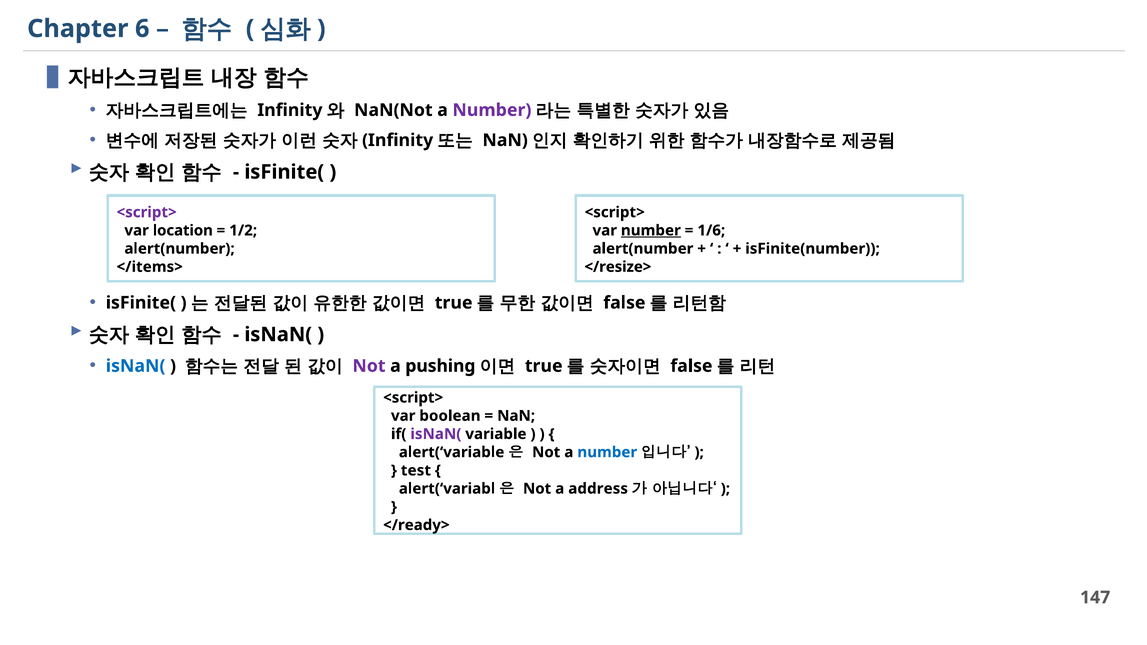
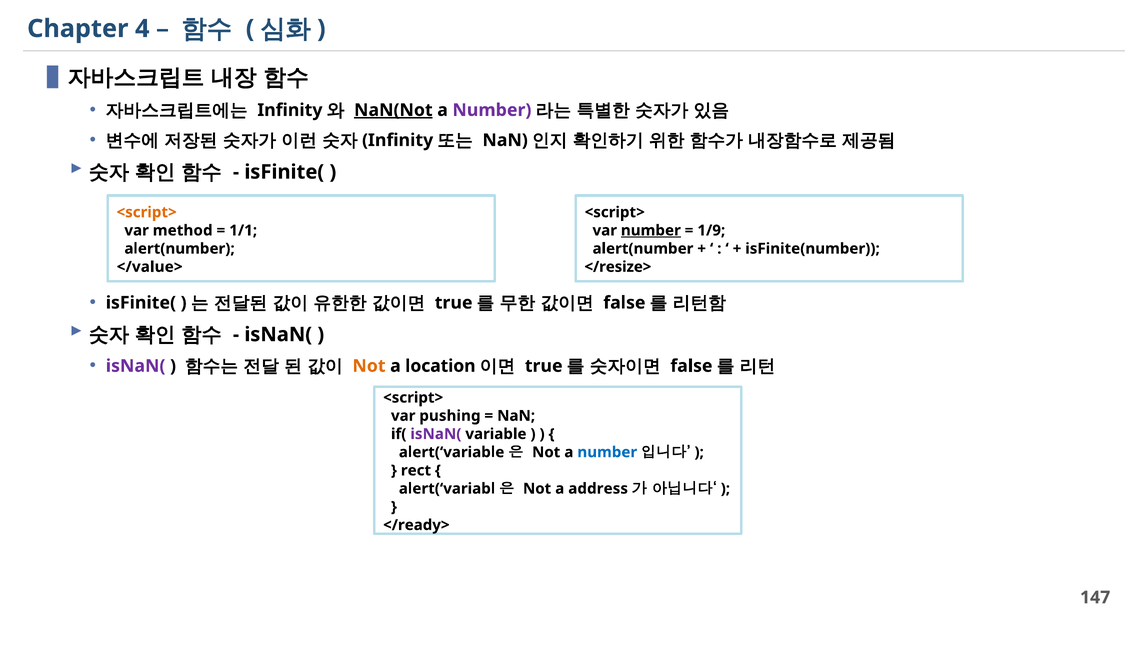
6: 6 -> 4
NaN(Not underline: none -> present
<script> at (147, 212) colour: purple -> orange
location: location -> method
1/2: 1/2 -> 1/1
1/6: 1/6 -> 1/9
</items>: </items> -> </value>
isNaN( at (136, 366) colour: blue -> purple
Not at (369, 366) colour: purple -> orange
pushing: pushing -> location
boolean: boolean -> pushing
test: test -> rect
